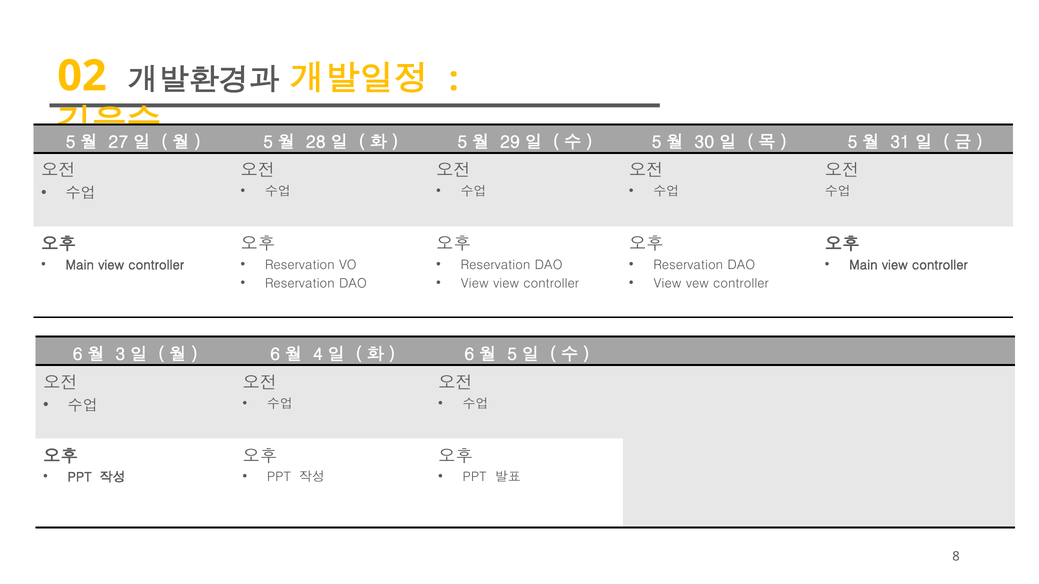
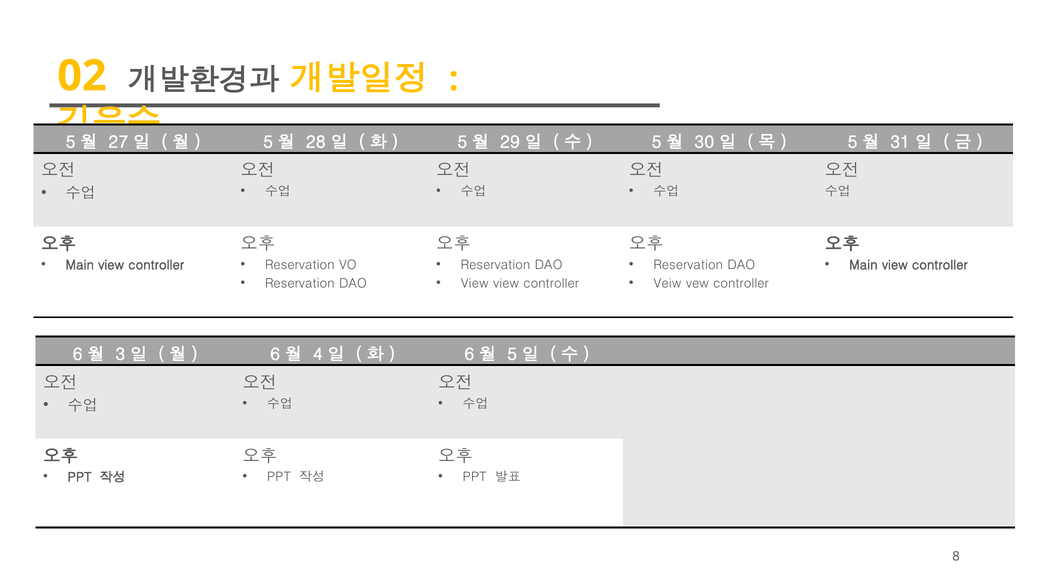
View at (667, 284): View -> Veiw
